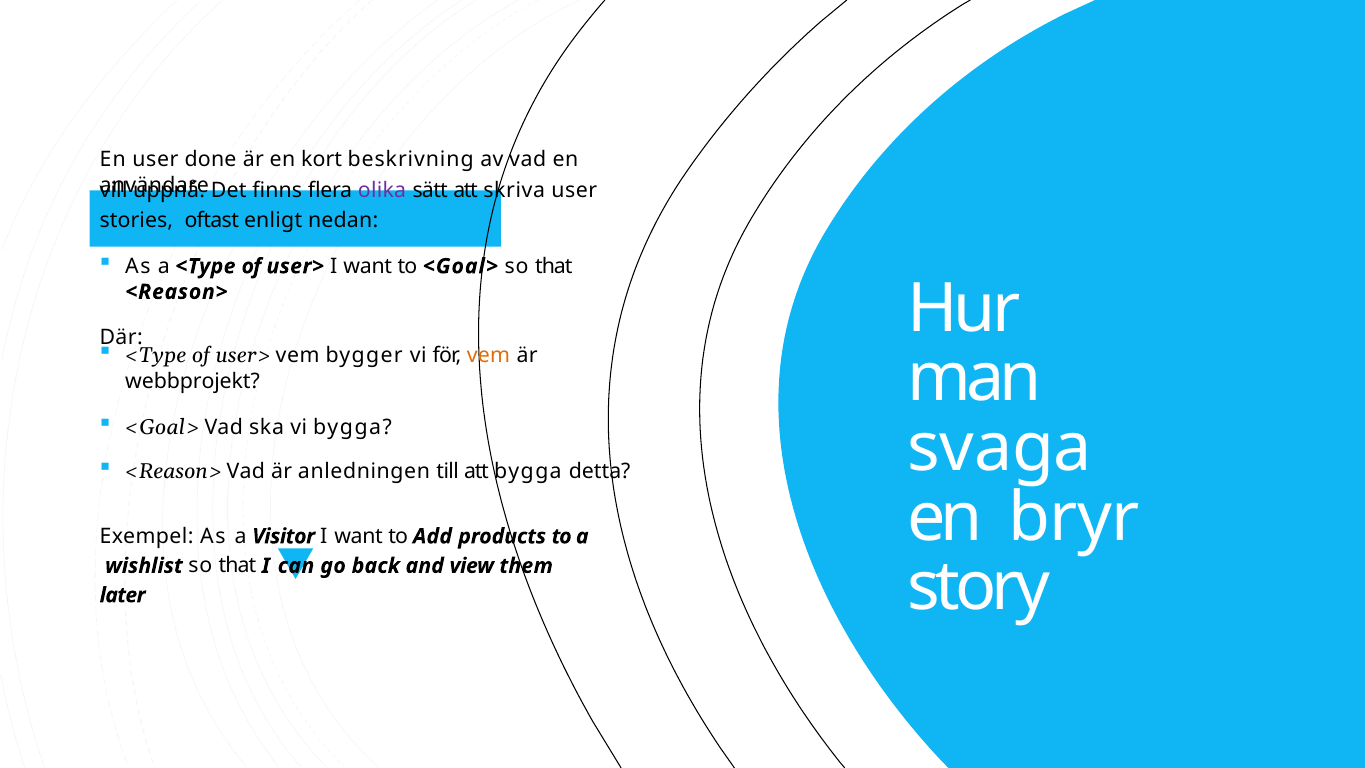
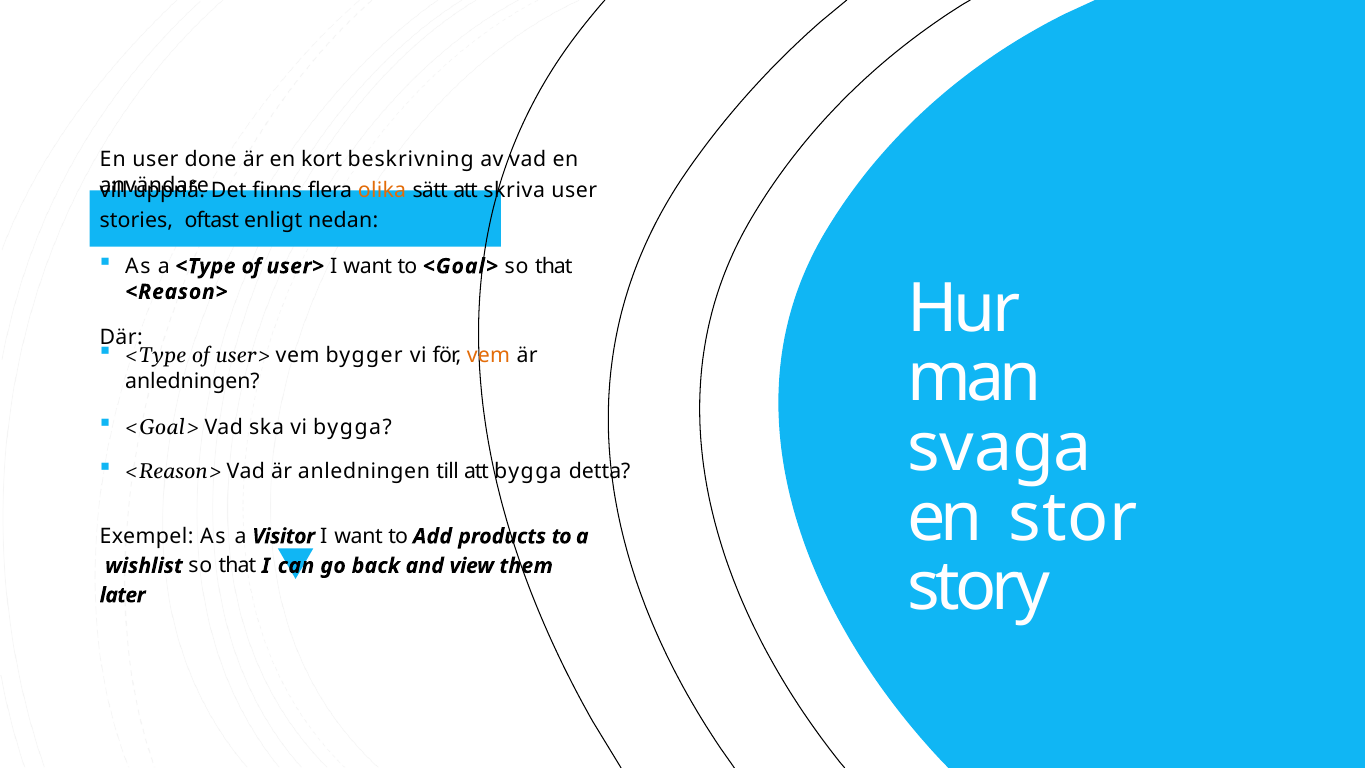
olika colour: purple -> orange
webbprojekt at (192, 381): webbprojekt -> anledningen
bryr: bryr -> stor
